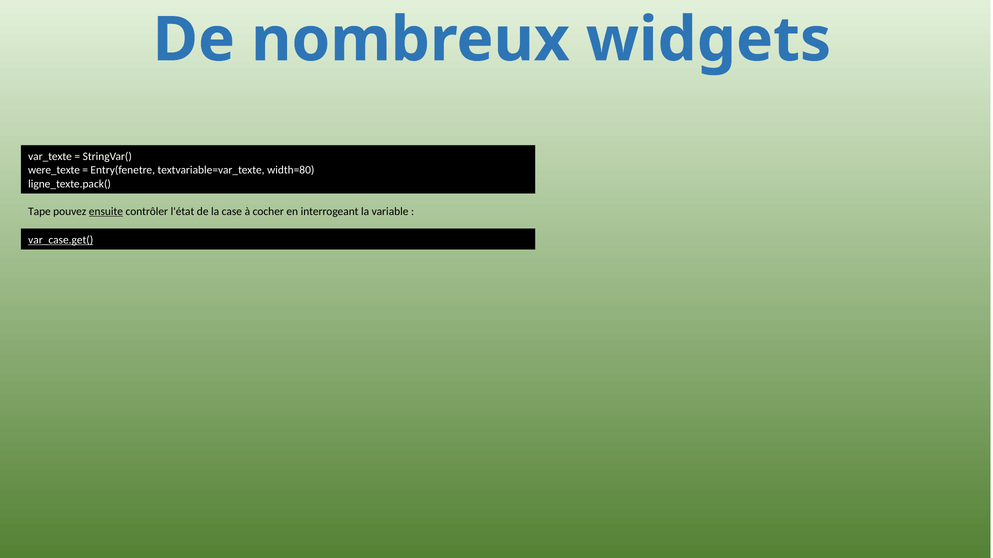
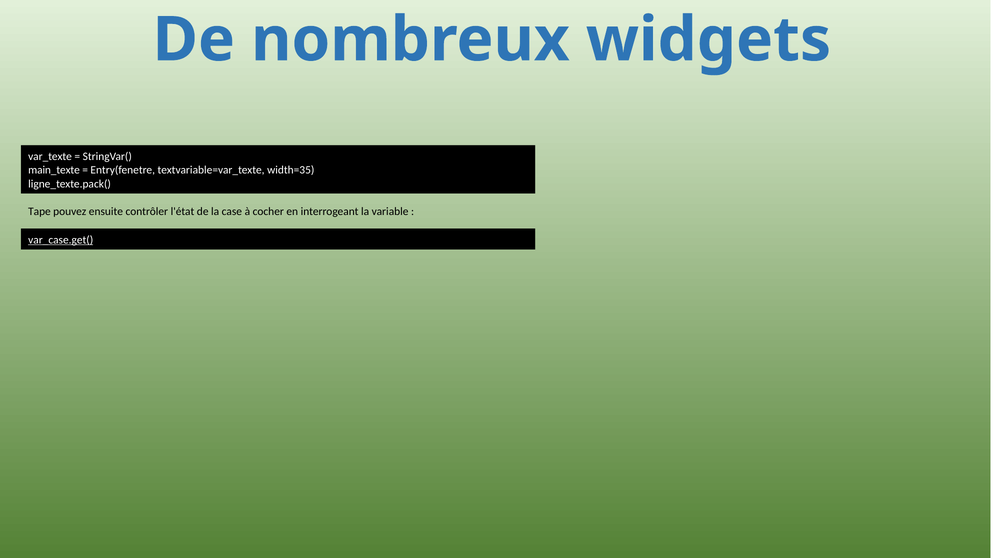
were_texte: were_texte -> main_texte
width=80: width=80 -> width=35
ensuite underline: present -> none
